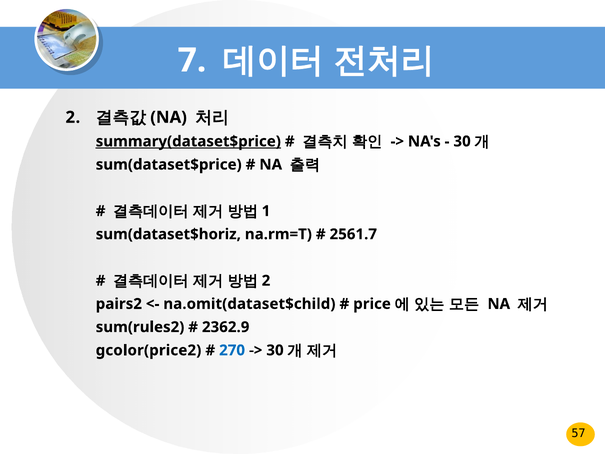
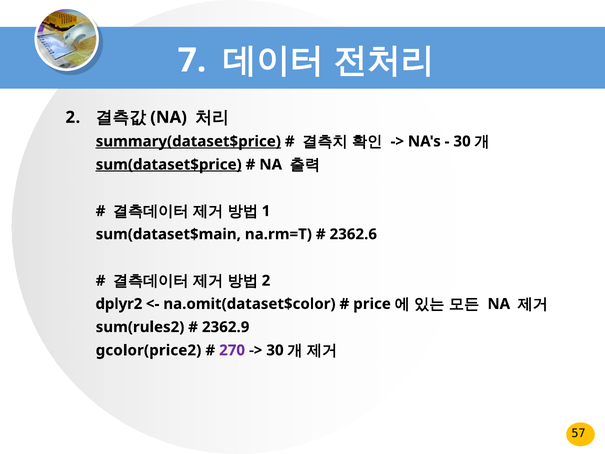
sum(dataset$price underline: none -> present
sum(dataset$horiz: sum(dataset$horiz -> sum(dataset$main
2561.7: 2561.7 -> 2362.6
pairs2: pairs2 -> dplyr2
na.omit(dataset$child: na.omit(dataset$child -> na.omit(dataset$color
270 colour: blue -> purple
